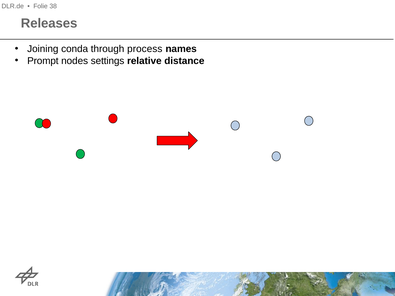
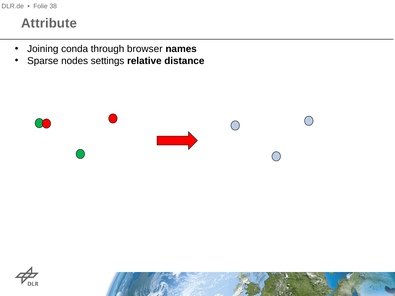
Releases: Releases -> Attribute
process: process -> browser
Prompt: Prompt -> Sparse
